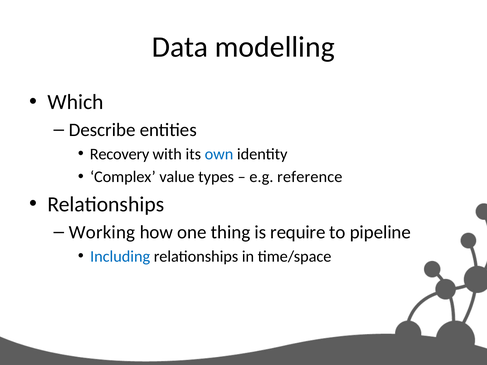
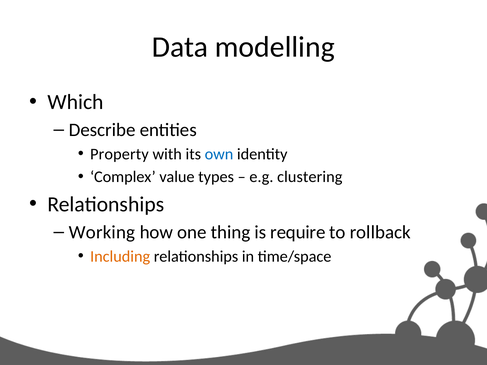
Recovery: Recovery -> Property
reference: reference -> clustering
pipeline: pipeline -> rollback
Including colour: blue -> orange
